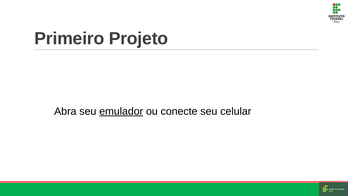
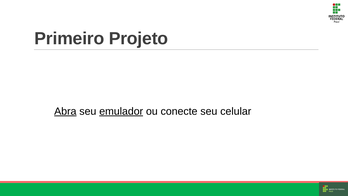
Abra underline: none -> present
